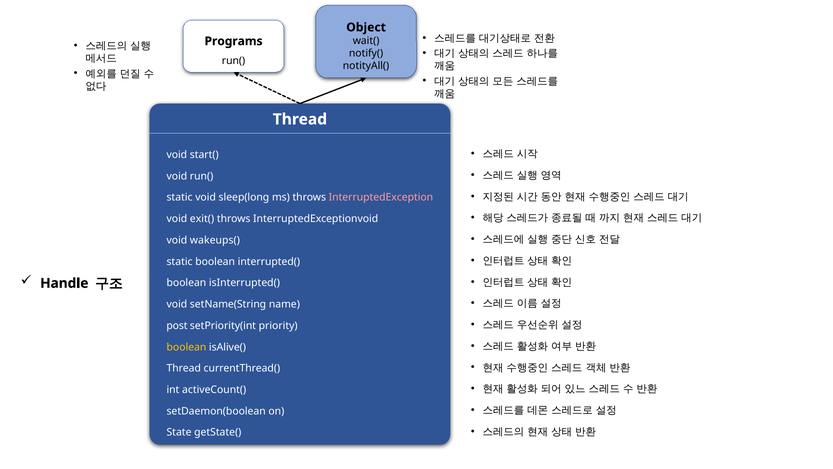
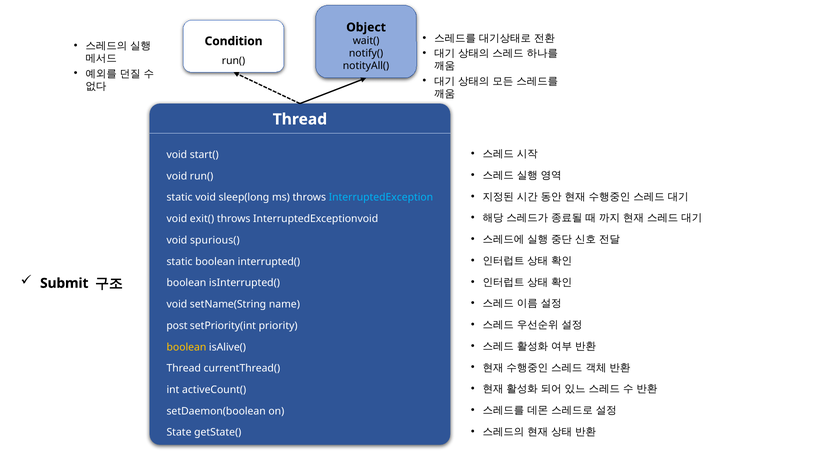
Programs: Programs -> Condition
InterruptedException colour: pink -> light blue
wakeups(: wakeups( -> spurious(
Handle: Handle -> Submit
